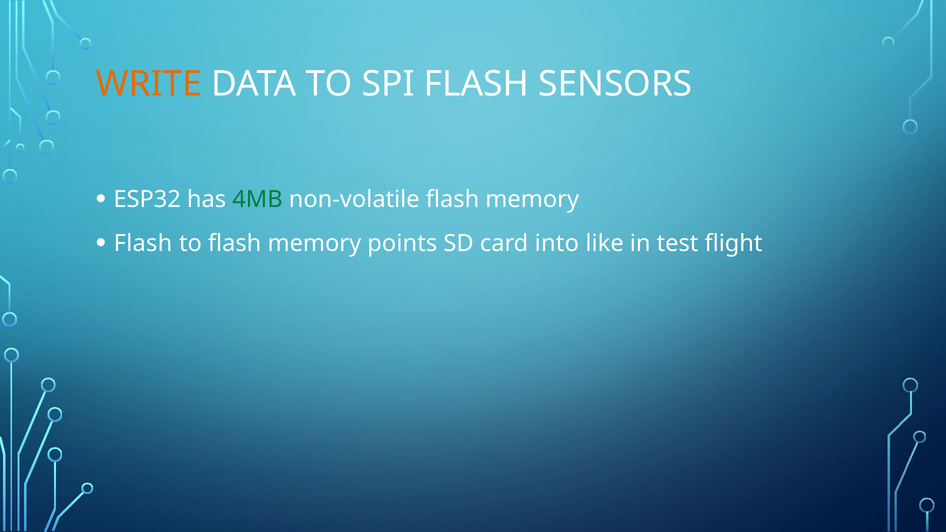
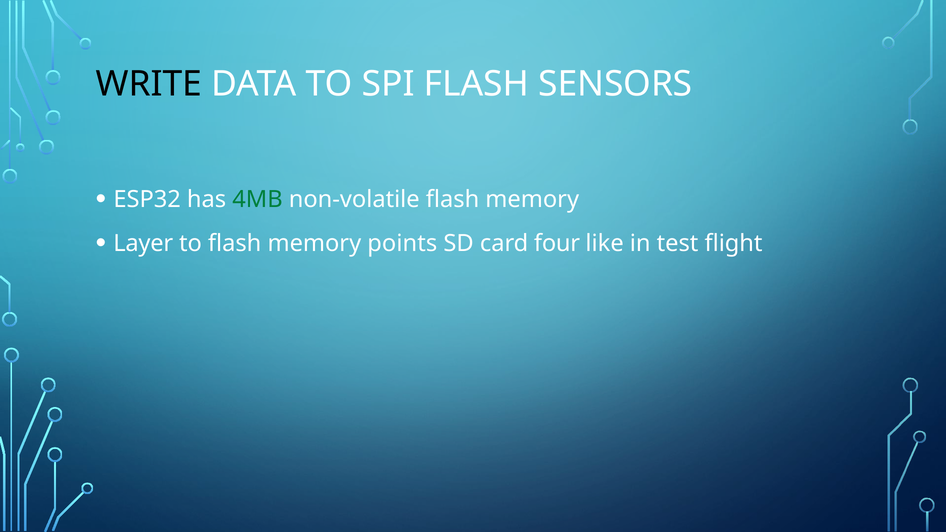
WRITE colour: orange -> black
Flash at (143, 244): Flash -> Layer
into: into -> four
